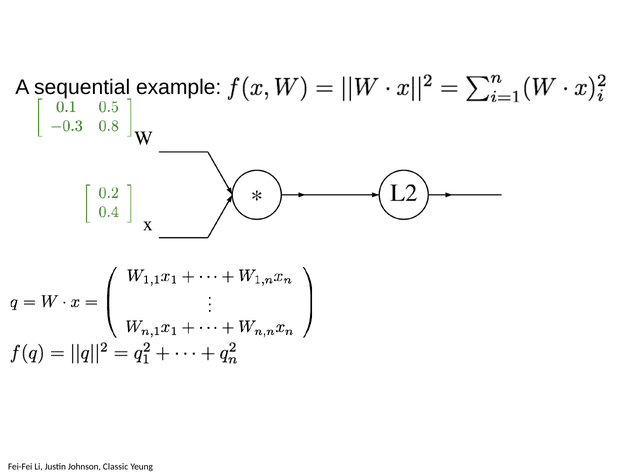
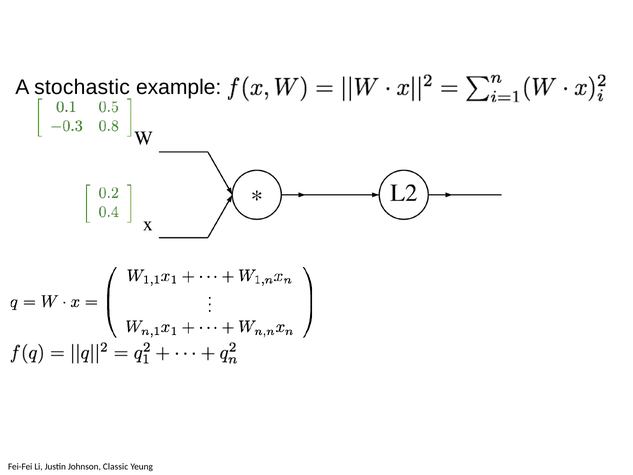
sequential: sequential -> stochastic
